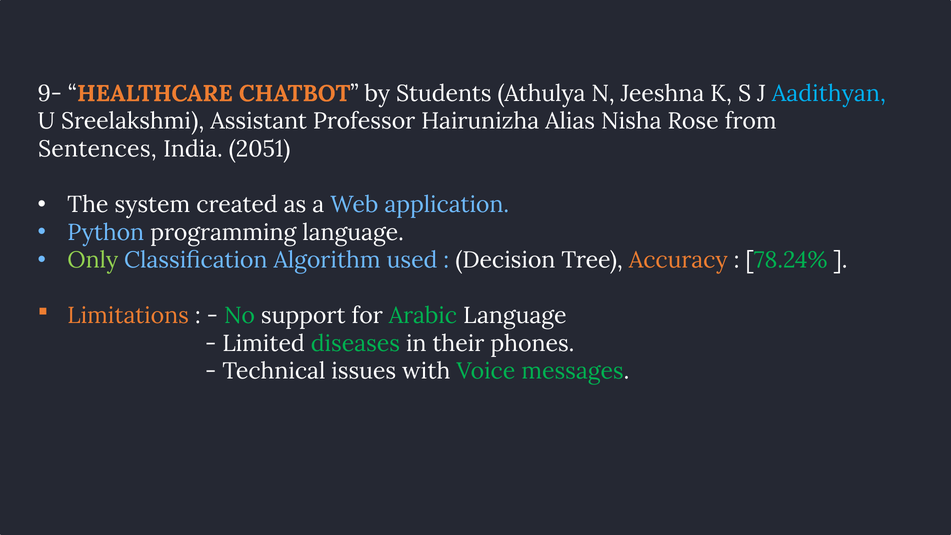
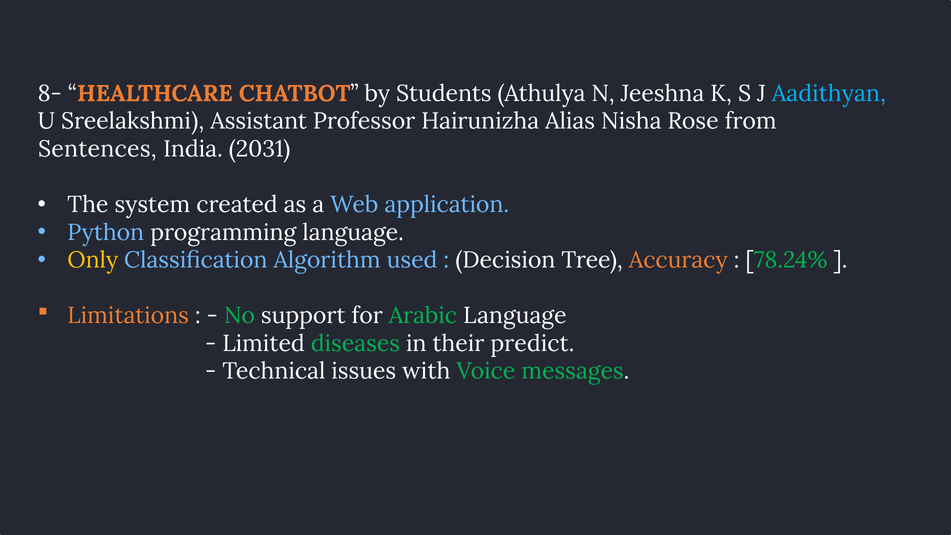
9-: 9- -> 8-
2051: 2051 -> 2031
Only colour: light green -> yellow
phones: phones -> predict
